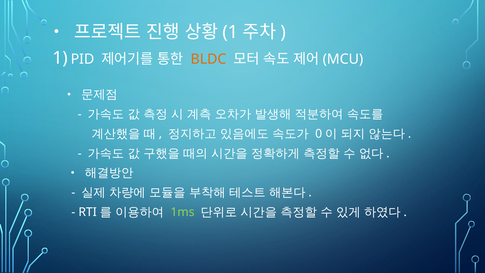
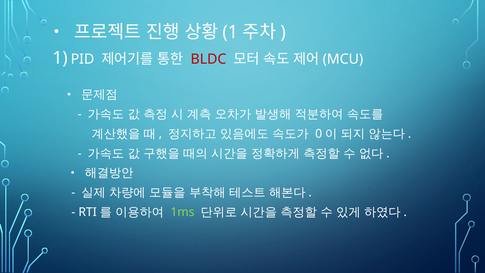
BLDC colour: orange -> red
